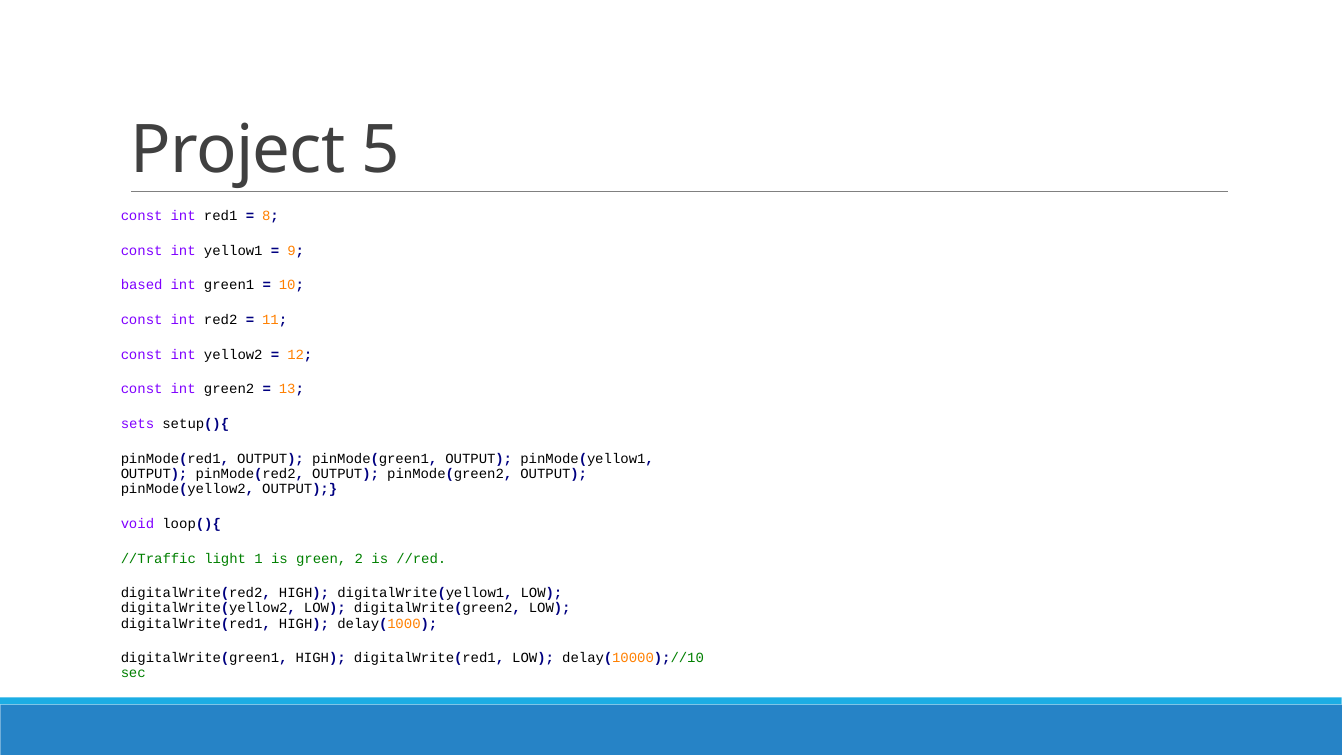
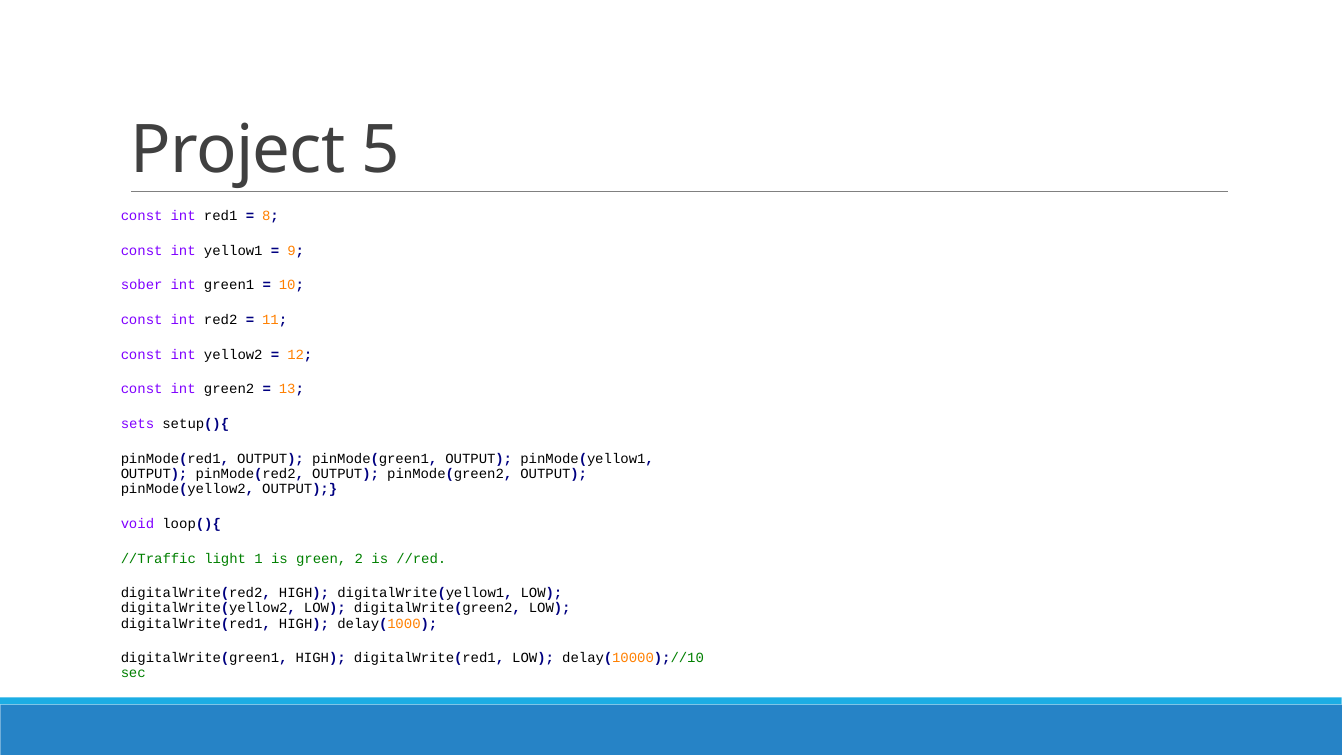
based: based -> sober
